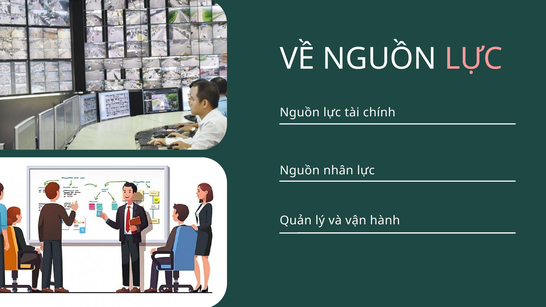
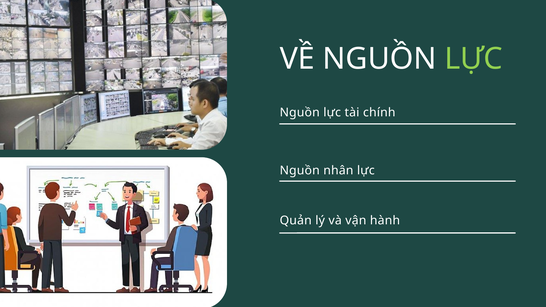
LỰC at (474, 59) colour: pink -> light green
